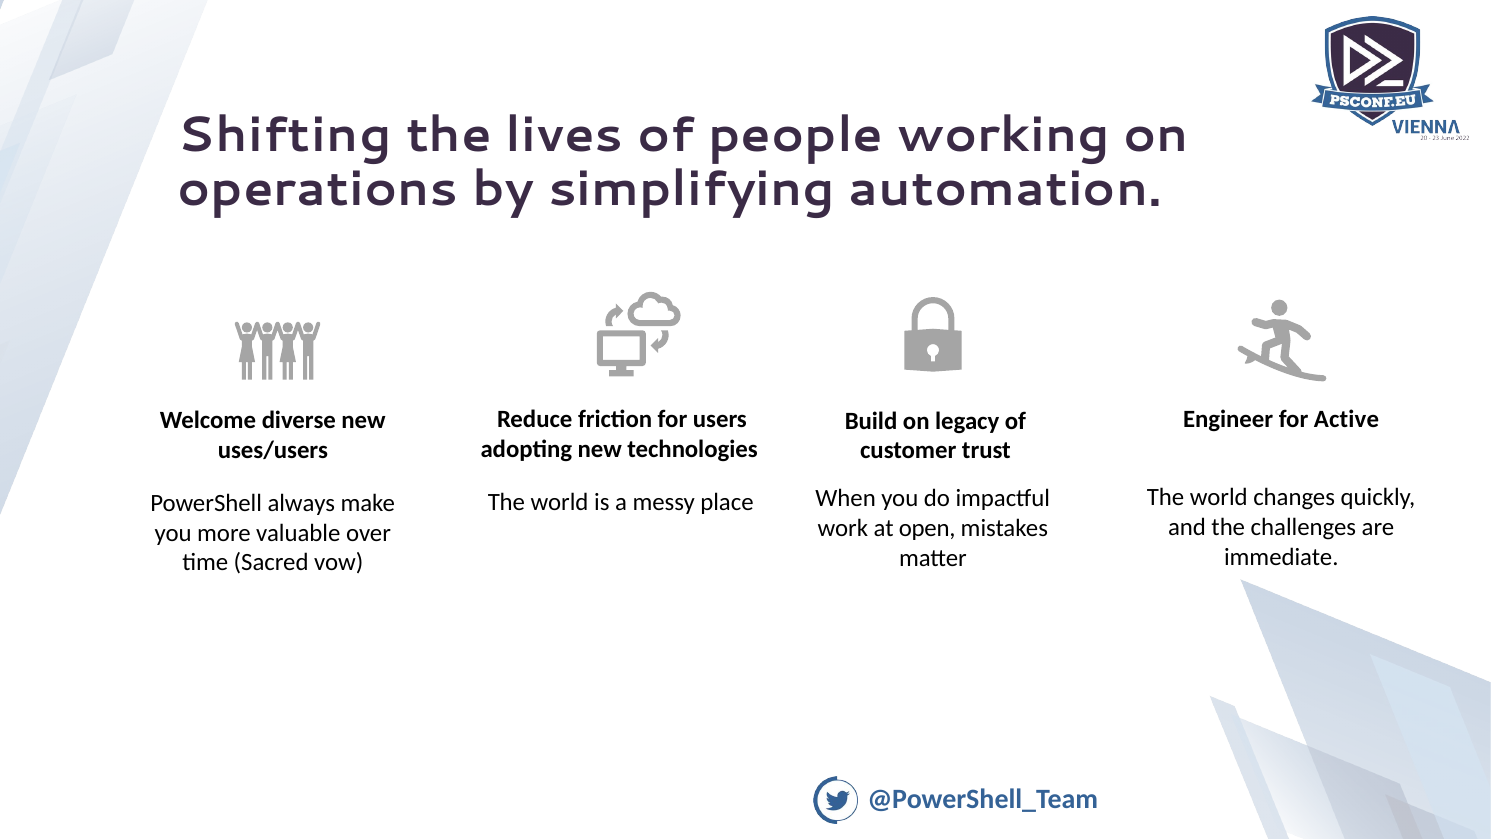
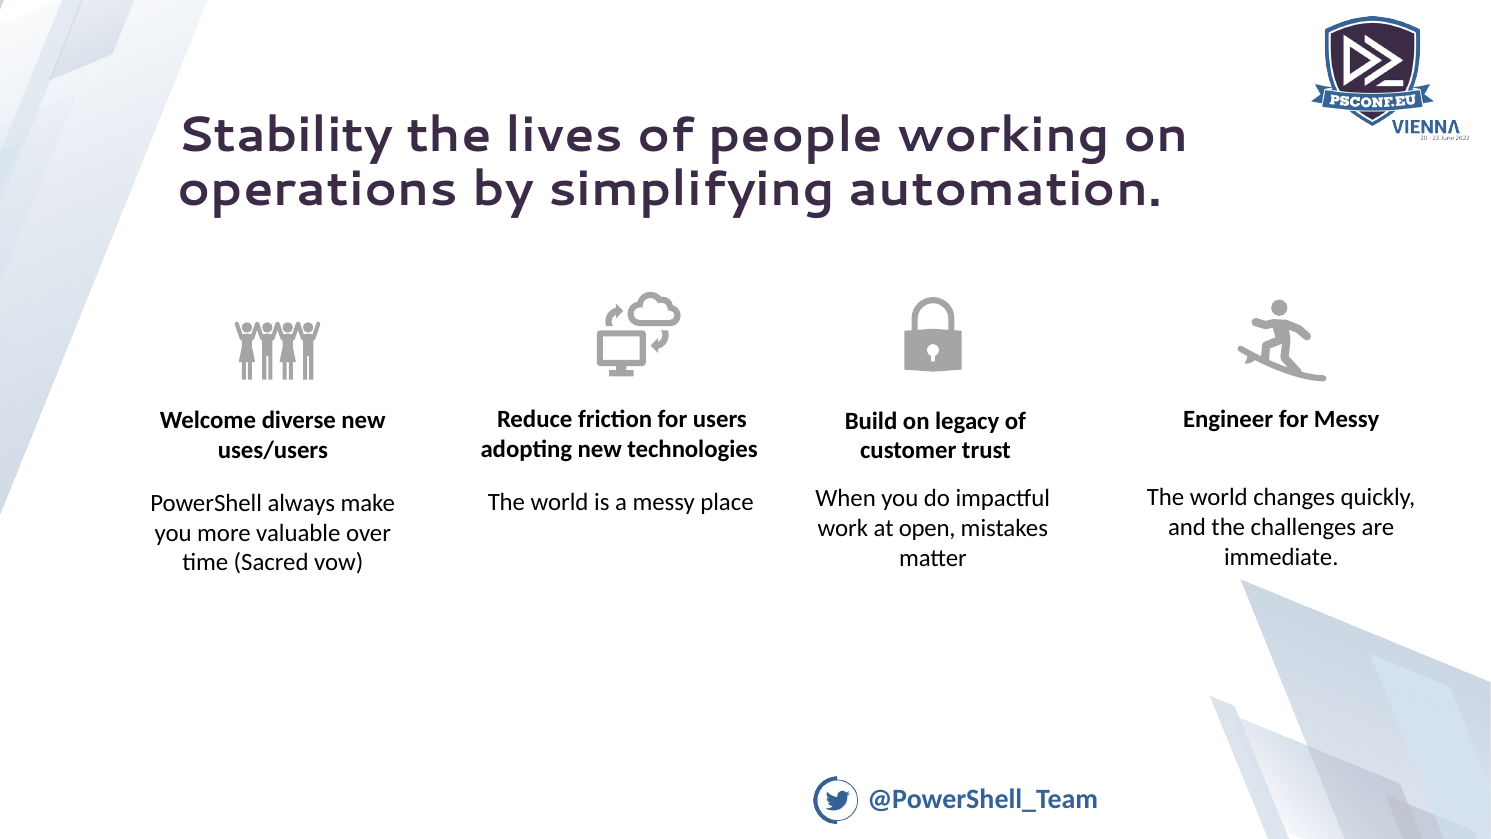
Shifting: Shifting -> Stability
for Active: Active -> Messy
